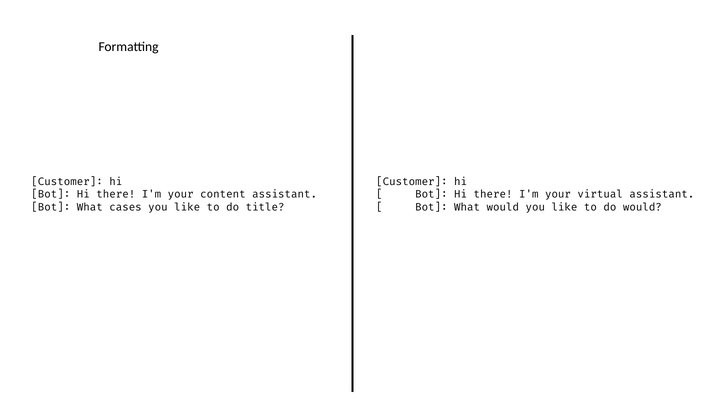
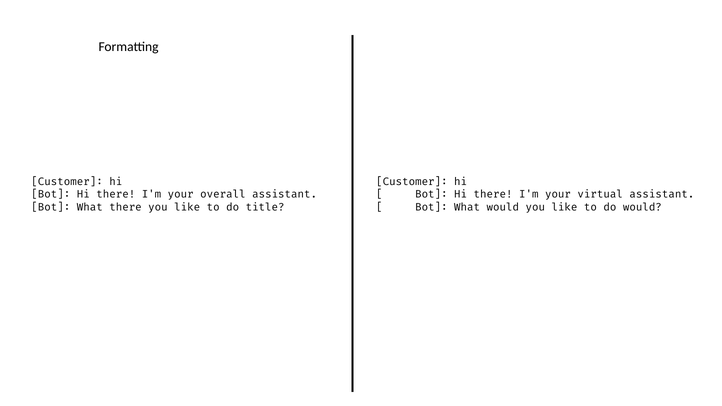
content: content -> overall
What cases: cases -> there
